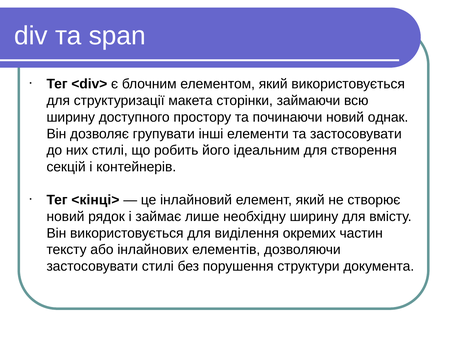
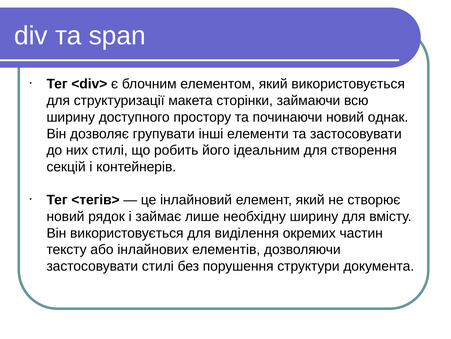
<кінці>: <кінці> -> <тегів>
